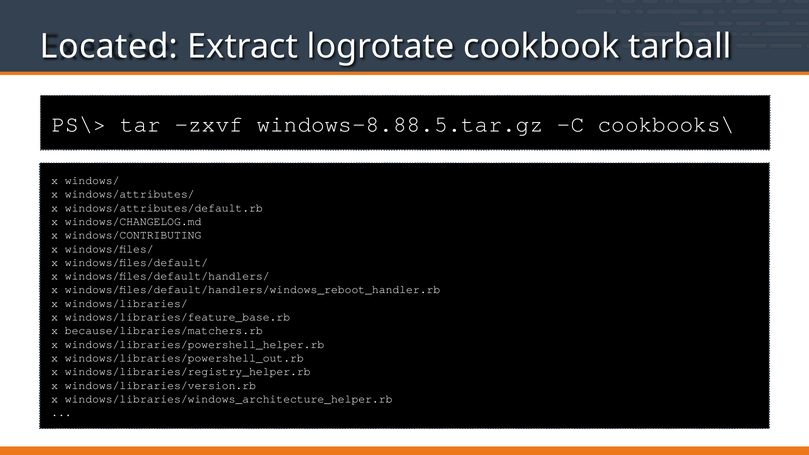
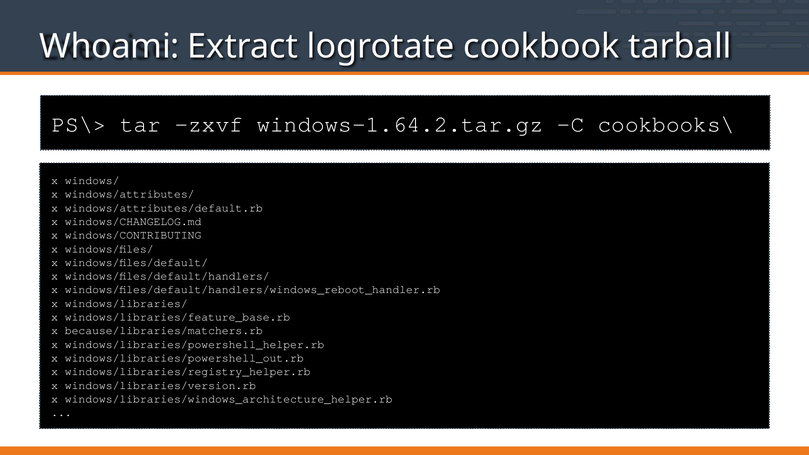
Located: Located -> Whoami
windows-8.88.5.tar.gz: windows-8.88.5.tar.gz -> windows-1.64.2.tar.gz
